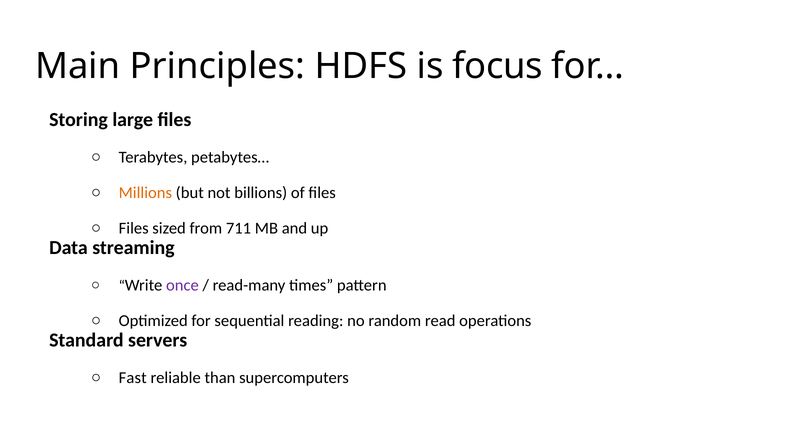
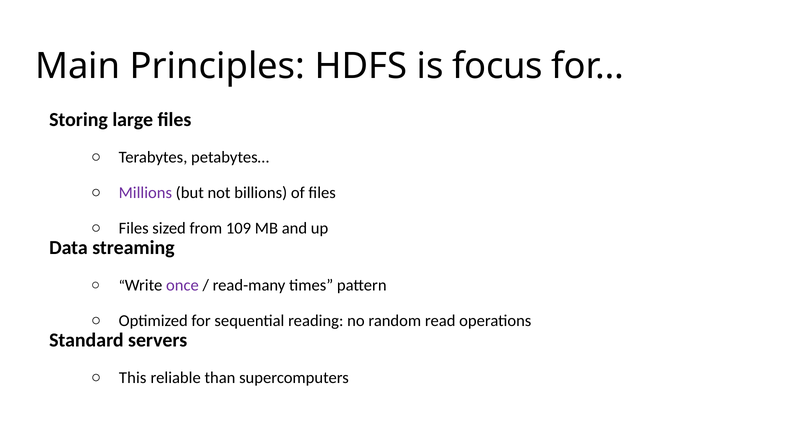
Millions colour: orange -> purple
711: 711 -> 109
Fast: Fast -> This
